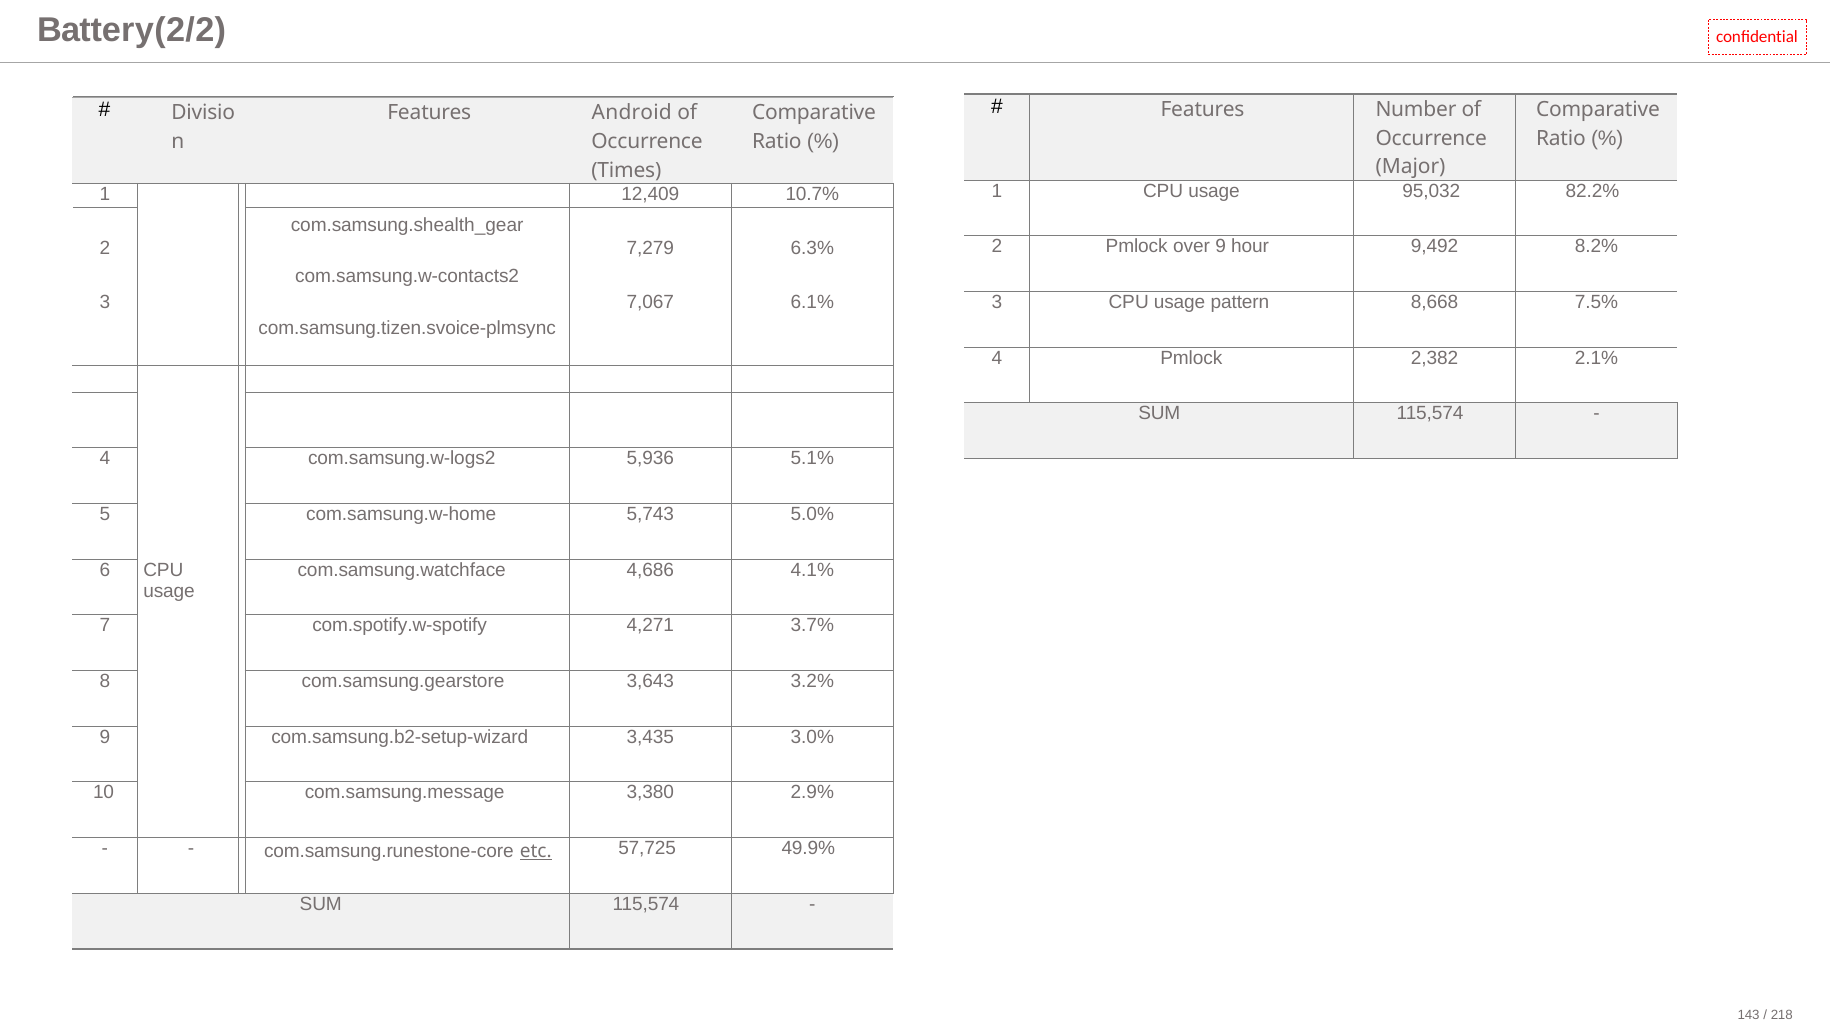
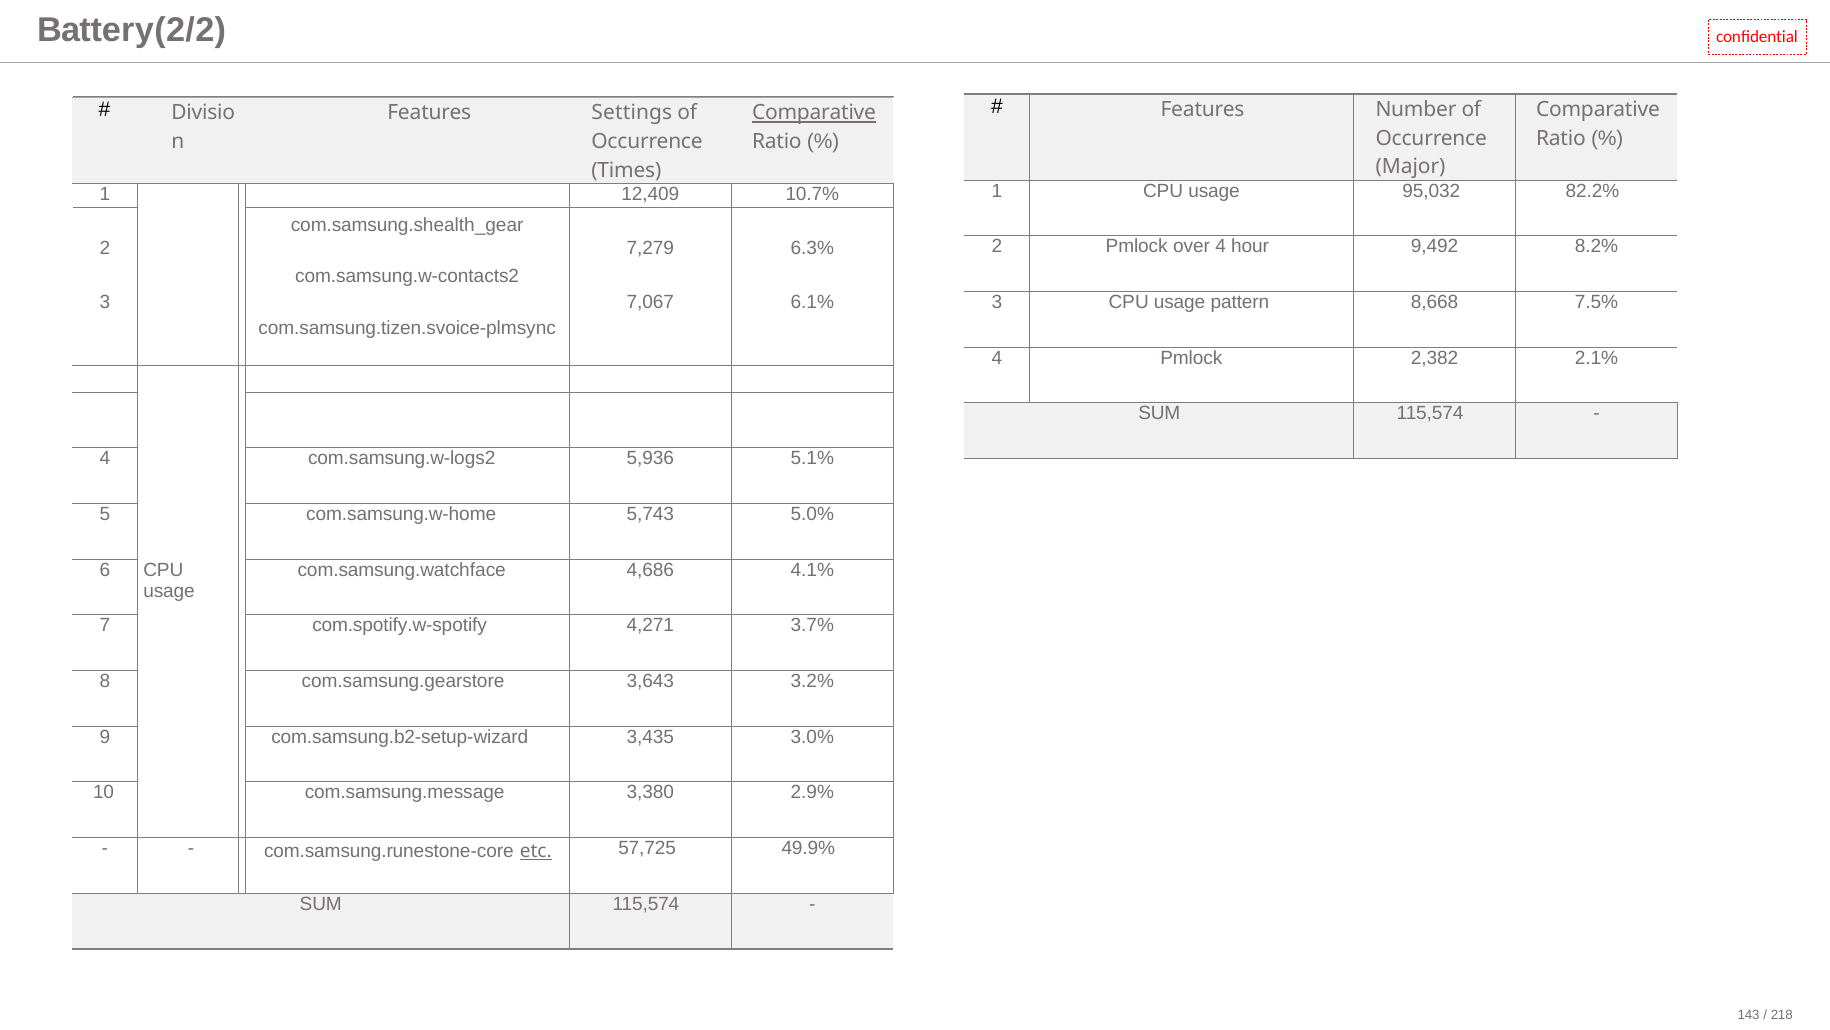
Android: Android -> Settings
Comparative at (814, 113) underline: none -> present
over 9: 9 -> 4
